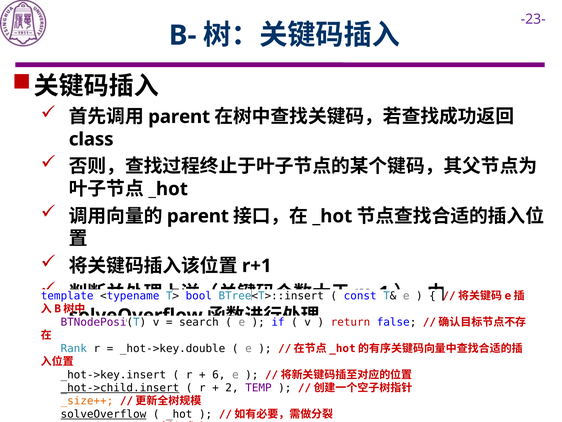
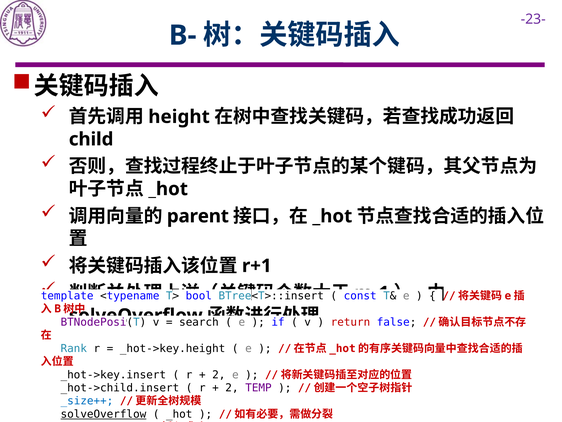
parent at (179, 117): parent -> height
class: class -> child
_hot->key.double: _hot->key.double -> _hot->key.height
6 at (219, 374): 6 -> 2
_hot->child.insert underline: present -> none
_size++ colour: orange -> blue
